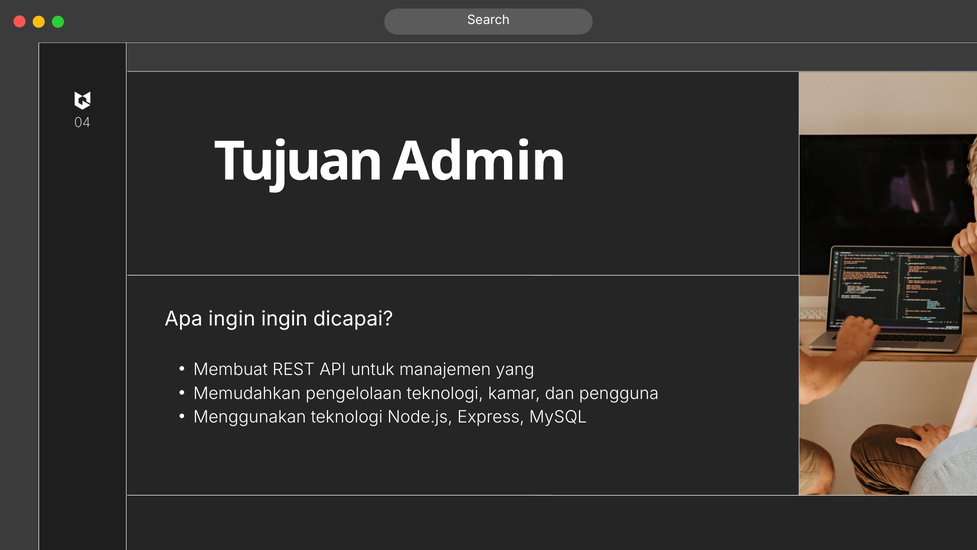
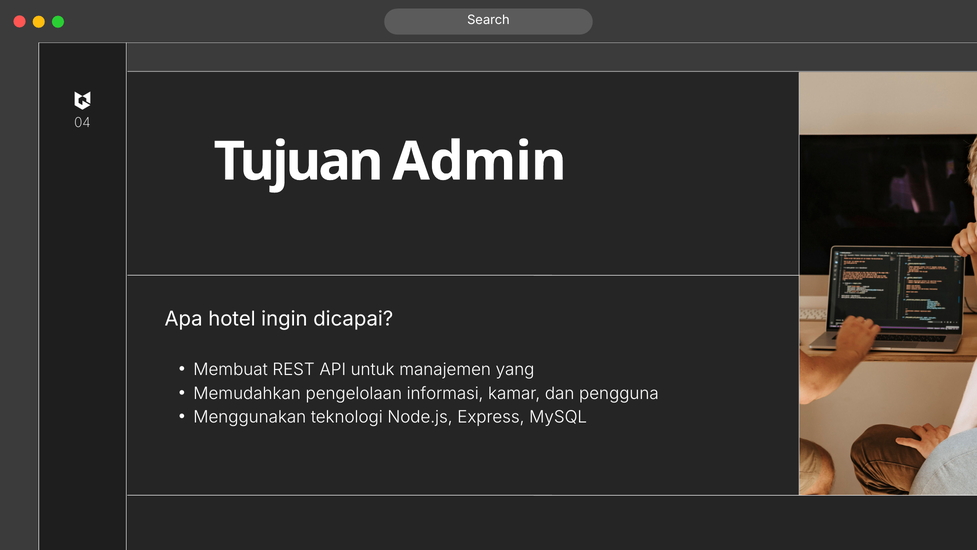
Apa ingin: ingin -> hotel
pengelolaan teknologi: teknologi -> informasi
